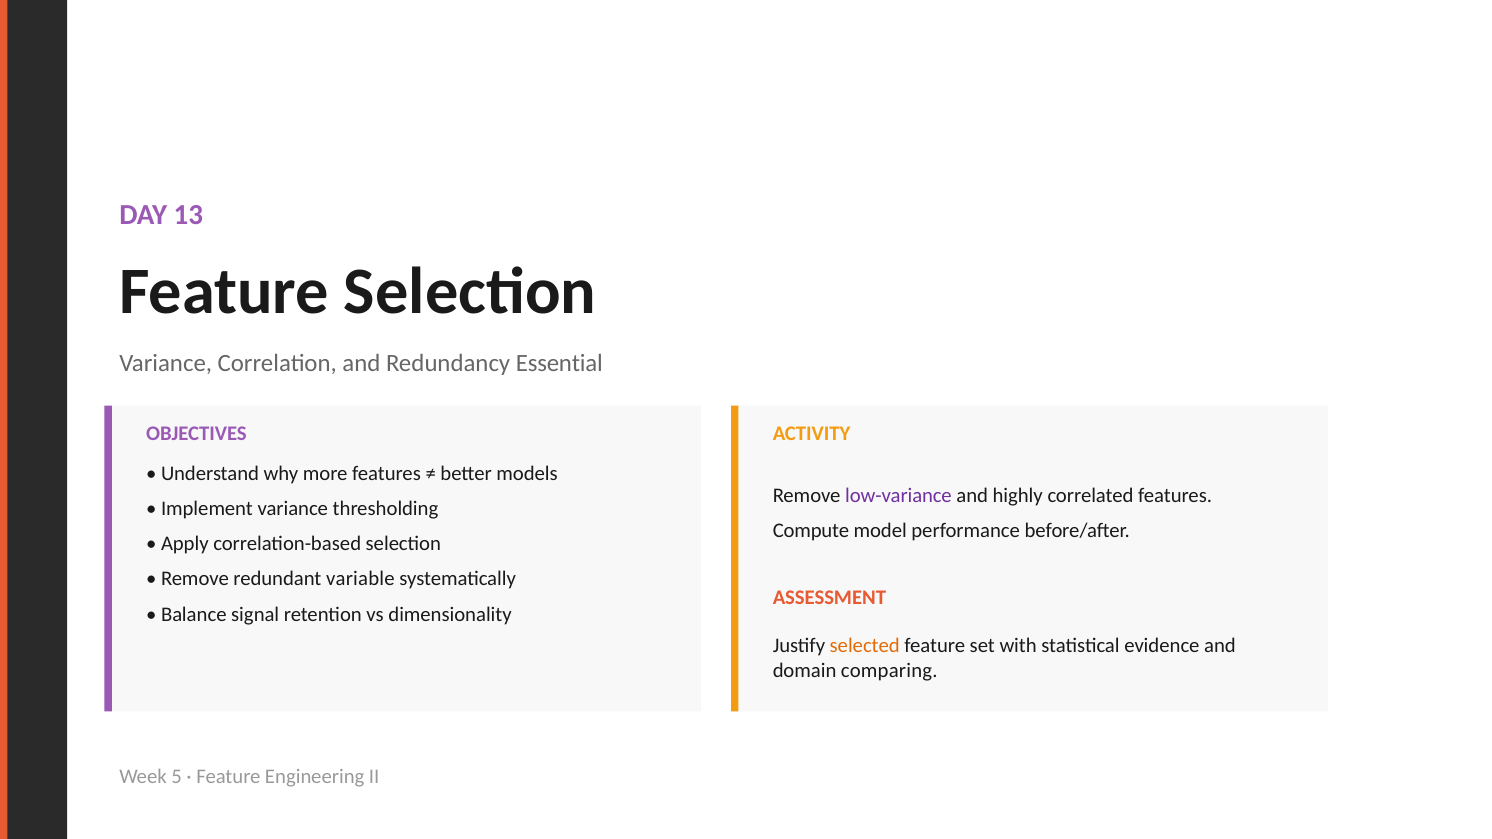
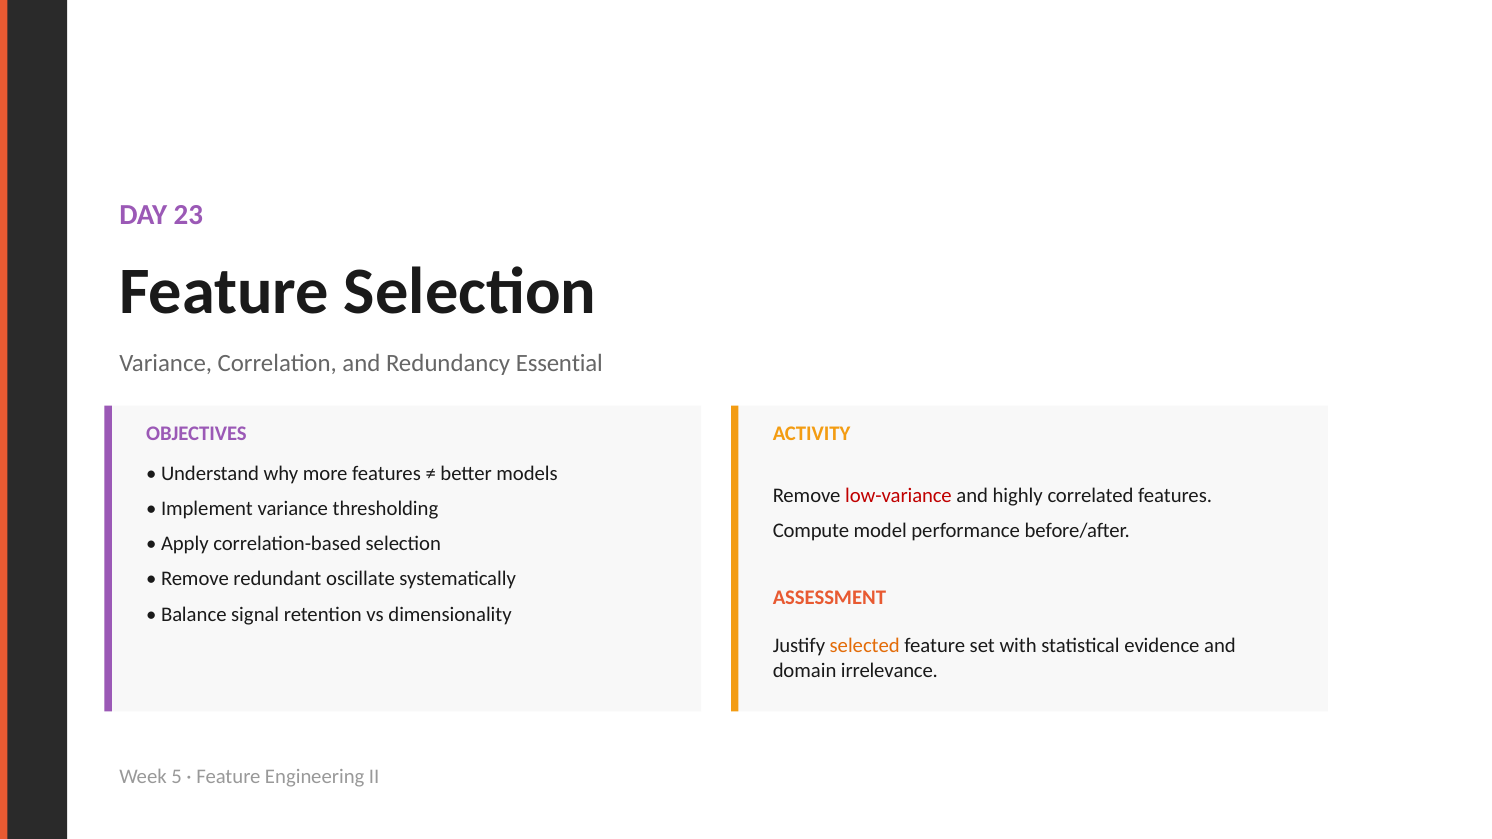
13: 13 -> 23
low-variance colour: purple -> red
variable: variable -> oscillate
comparing: comparing -> irrelevance
